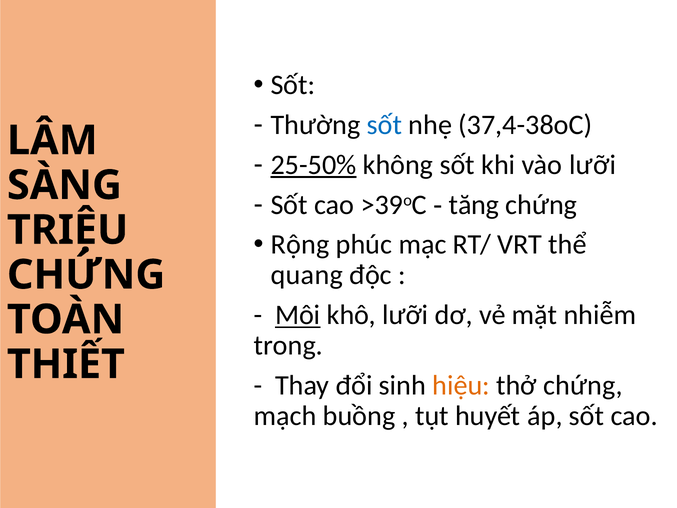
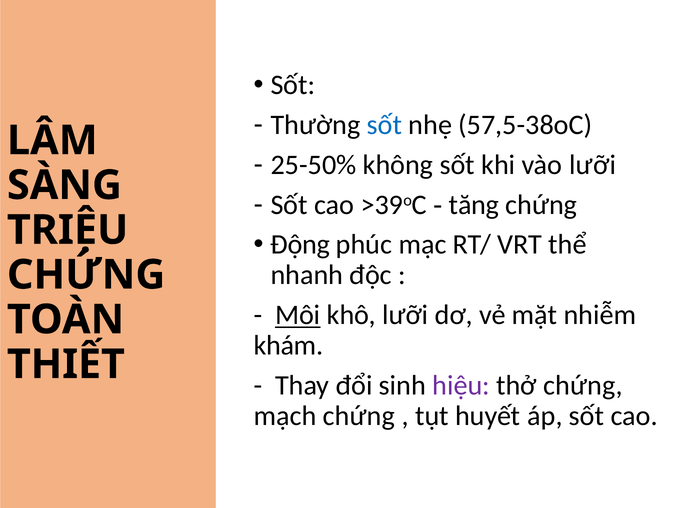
37,4-38oC: 37,4-38oC -> 57,5-38oC
25-50% underline: present -> none
Rộng: Rộng -> Động
quang: quang -> nhanh
trong: trong -> khám
hiệu colour: orange -> purple
mạch buồng: buồng -> chứng
